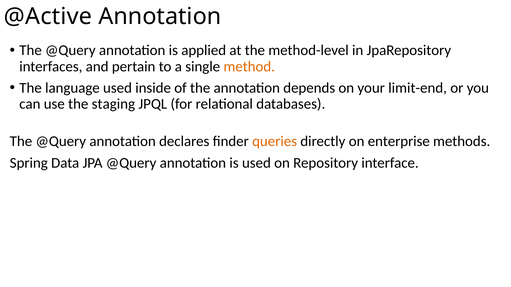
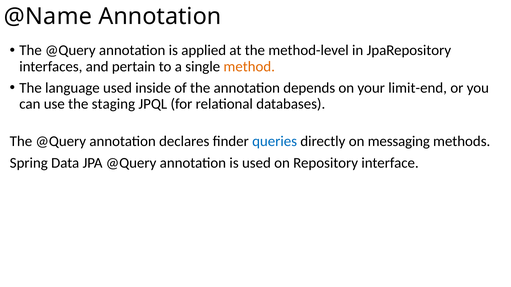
@Active: @Active -> @Name
queries colour: orange -> blue
enterprise: enterprise -> messaging
